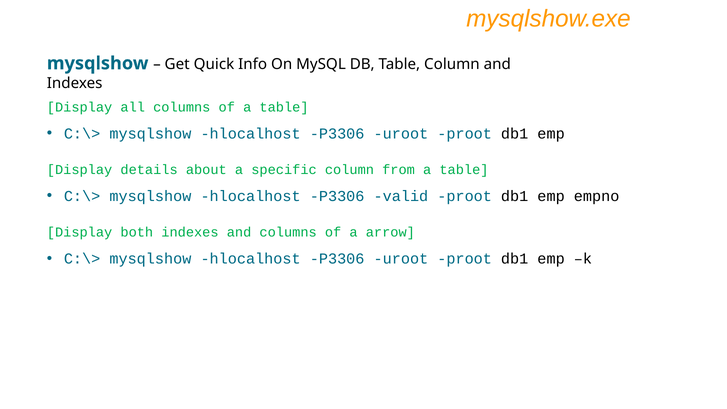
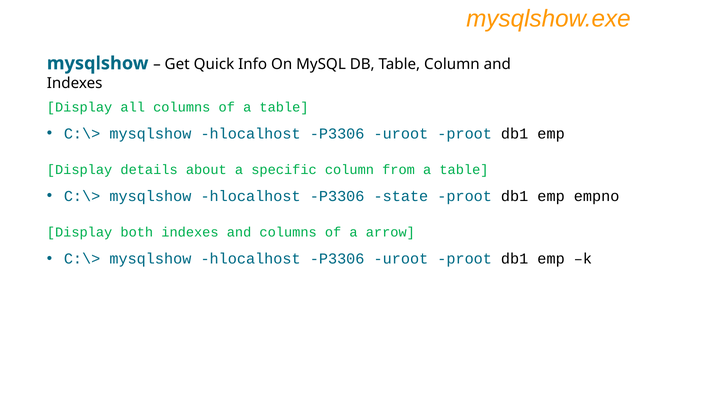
valid: valid -> state
